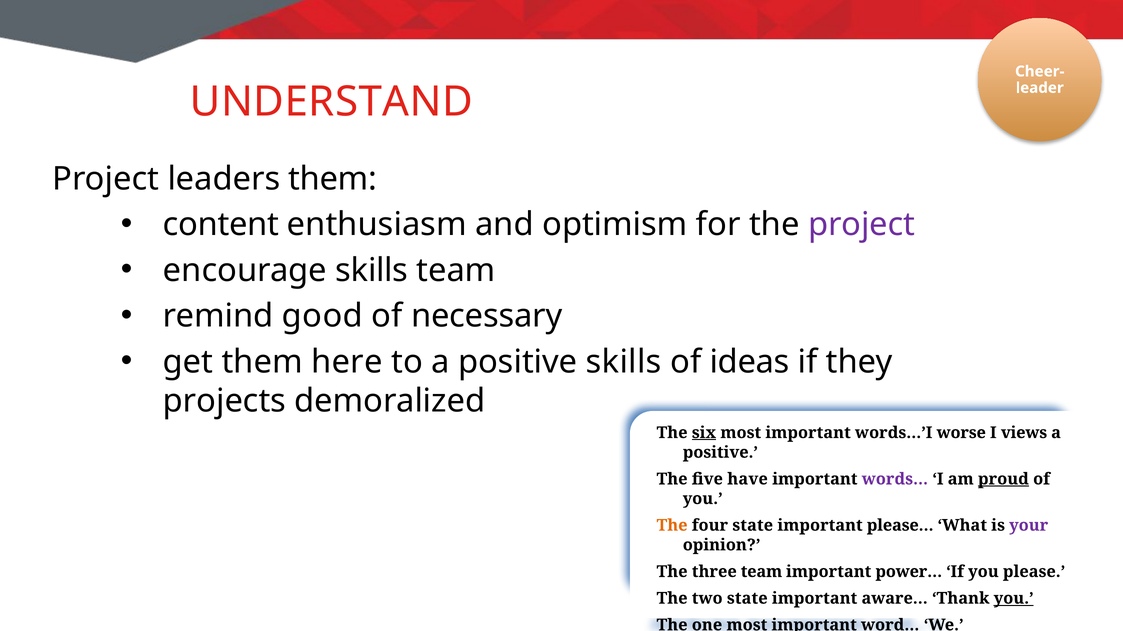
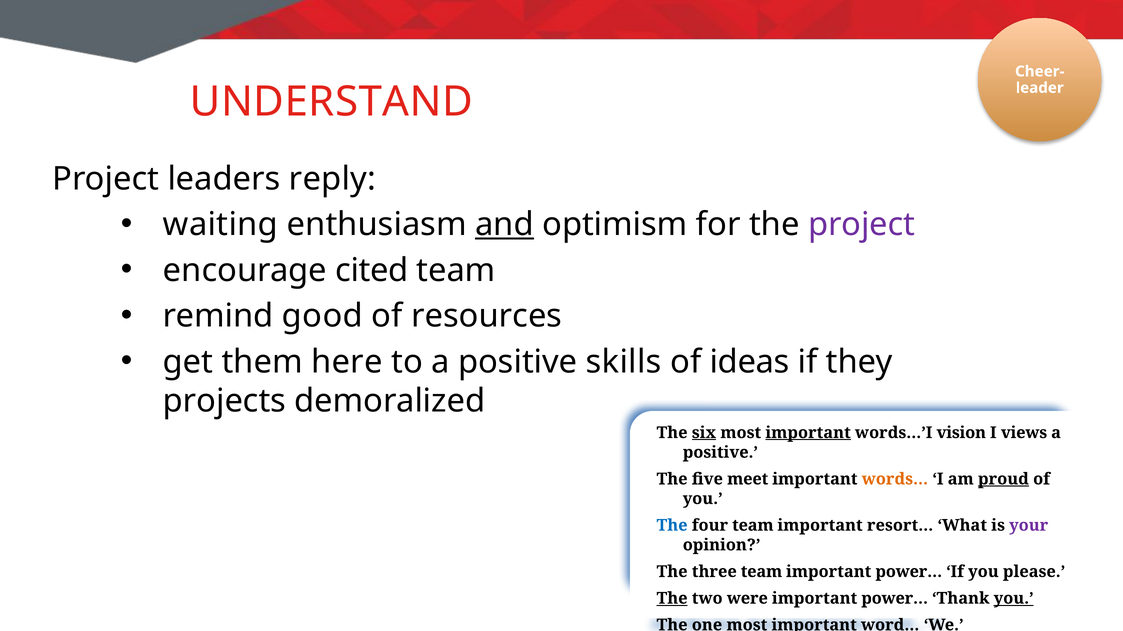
leaders them: them -> reply
content: content -> waiting
and at (504, 225) underline: none -> present
encourage skills: skills -> cited
necessary: necessary -> resources
important at (808, 433) underline: none -> present
worse: worse -> vision
have: have -> meet
words… colour: purple -> orange
The at (672, 526) colour: orange -> blue
four state: state -> team
please…: please… -> resort…
The at (672, 599) underline: none -> present
two state: state -> were
aware… at (895, 599): aware… -> power…
